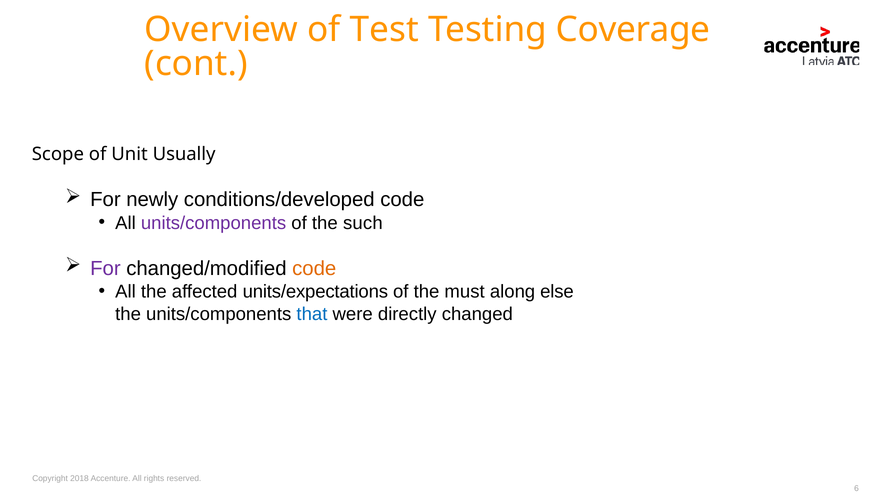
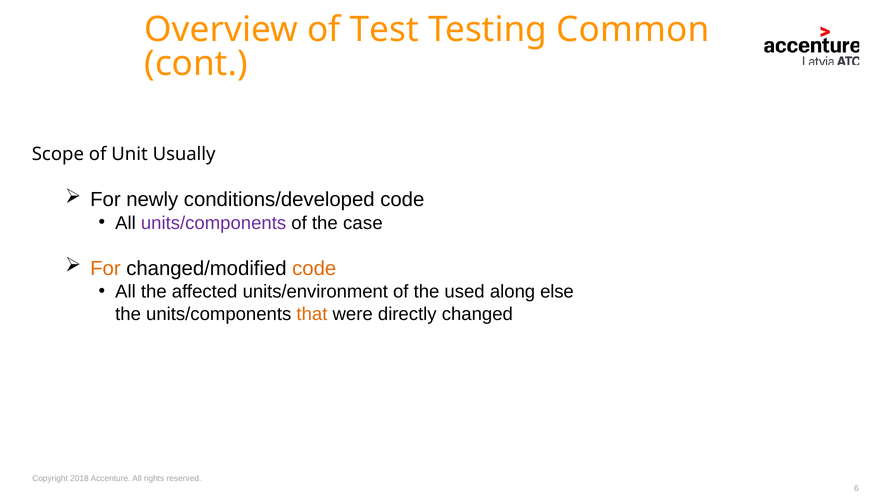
Coverage: Coverage -> Common
such: such -> case
For at (105, 269) colour: purple -> orange
units/expectations: units/expectations -> units/environment
must: must -> used
that colour: blue -> orange
